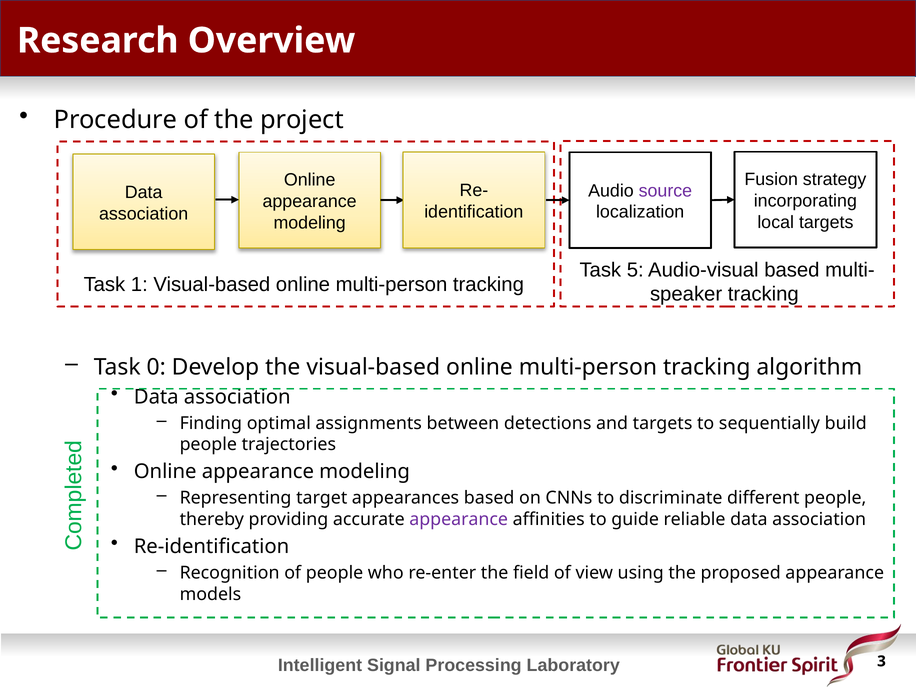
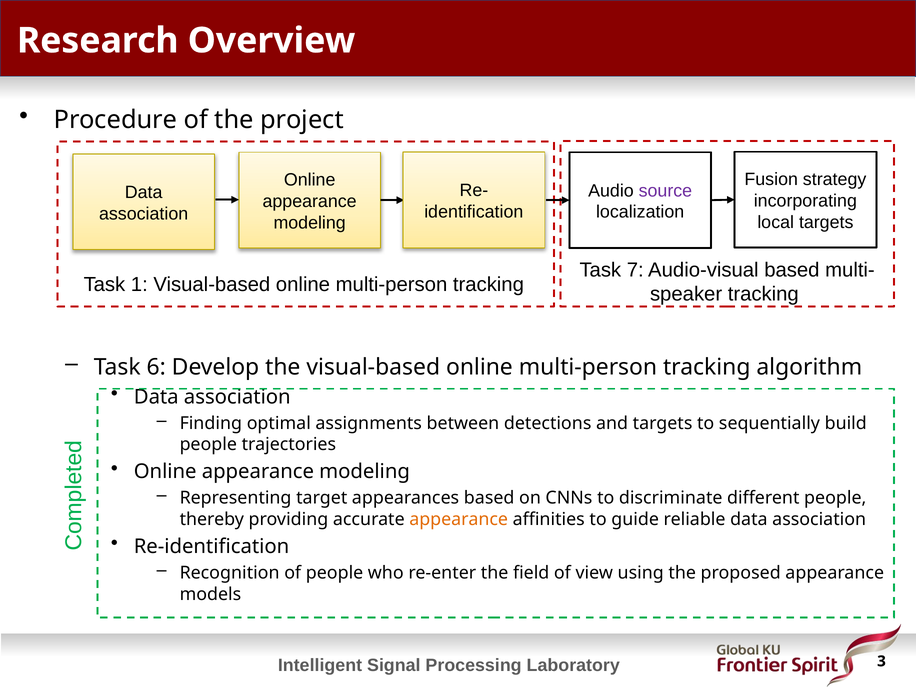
5: 5 -> 7
0: 0 -> 6
appearance at (459, 519) colour: purple -> orange
